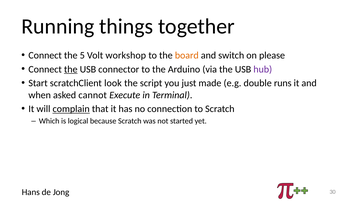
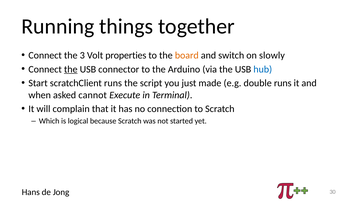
5: 5 -> 3
workshop: workshop -> properties
please: please -> slowly
hub colour: purple -> blue
scratchClient look: look -> runs
complain underline: present -> none
